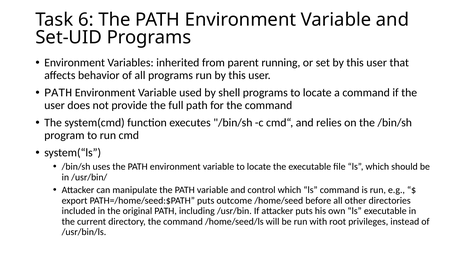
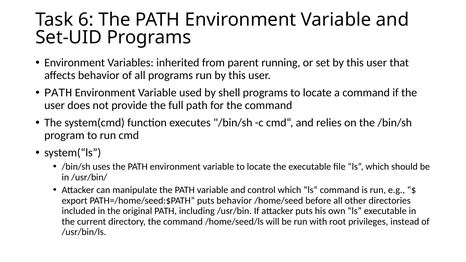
puts outcome: outcome -> behavior
